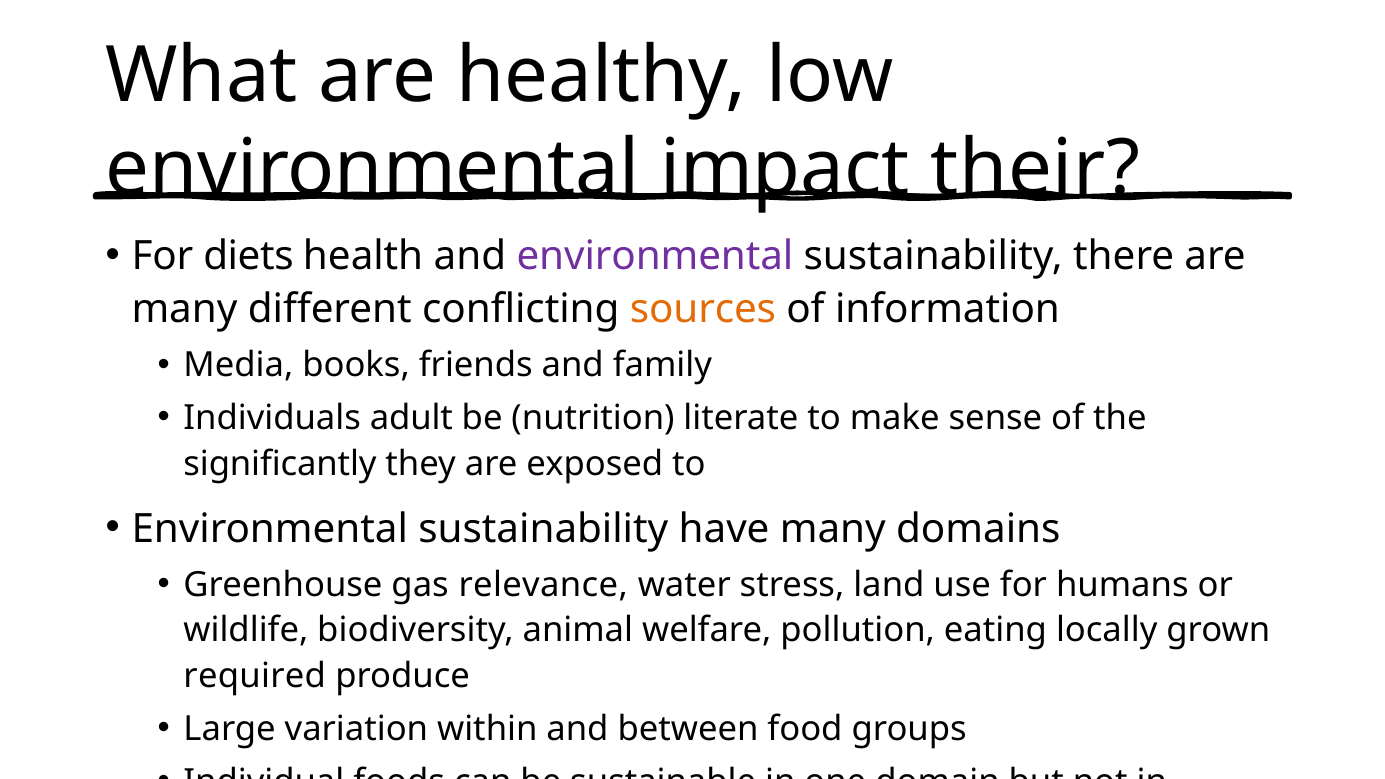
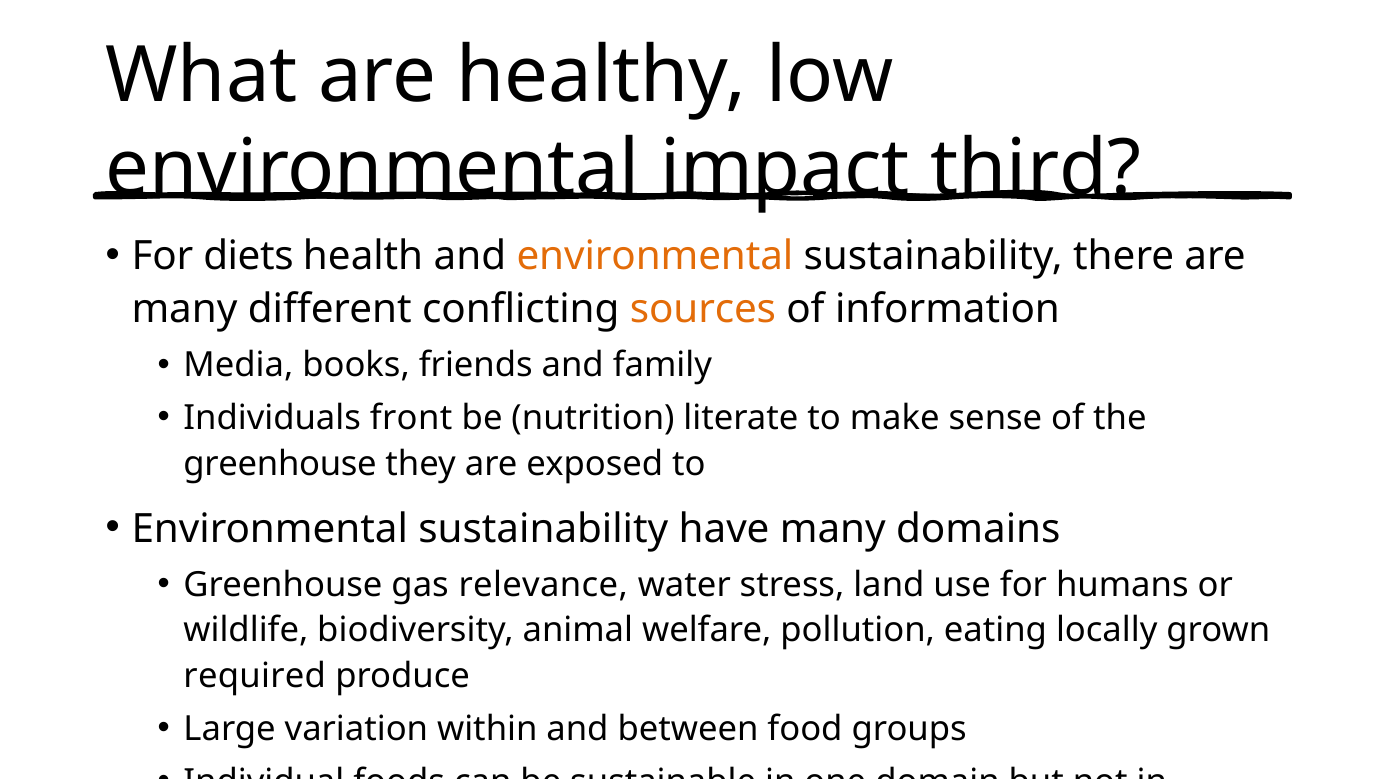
their: their -> third
environmental at (655, 256) colour: purple -> orange
adult: adult -> front
significantly at (280, 464): significantly -> greenhouse
